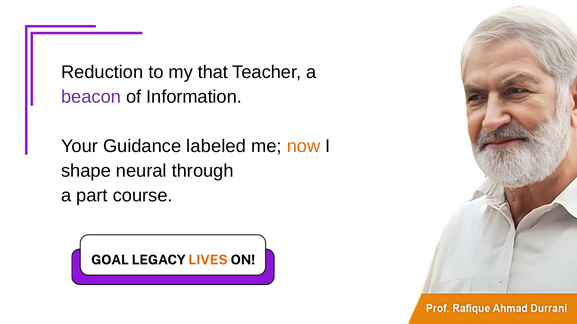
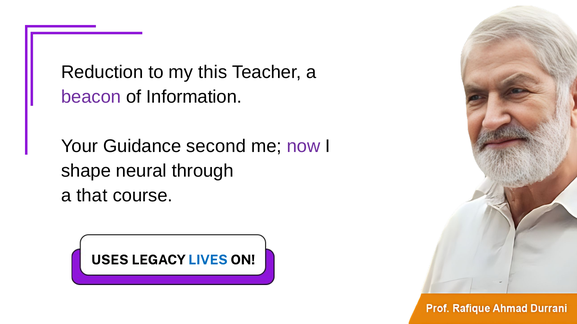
that: that -> this
labeled: labeled -> second
now colour: orange -> purple
part: part -> that
GOAL: GOAL -> USES
LIVES colour: orange -> blue
